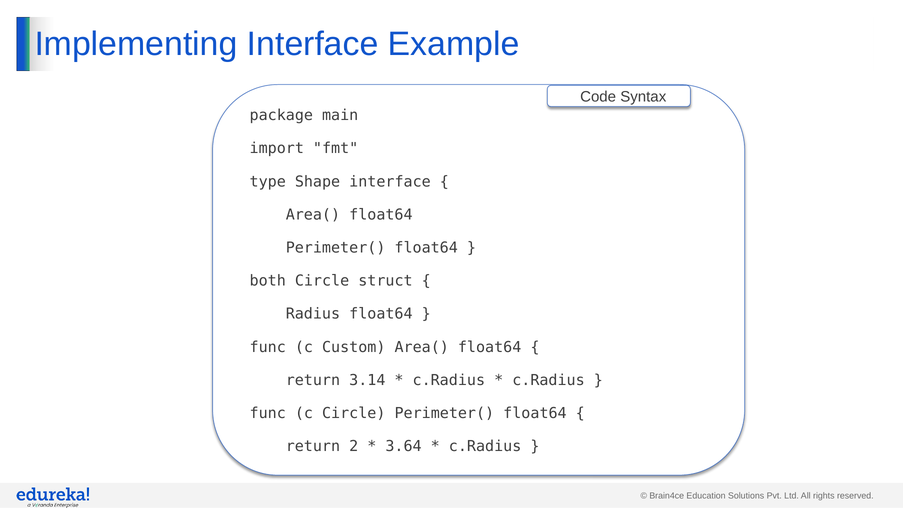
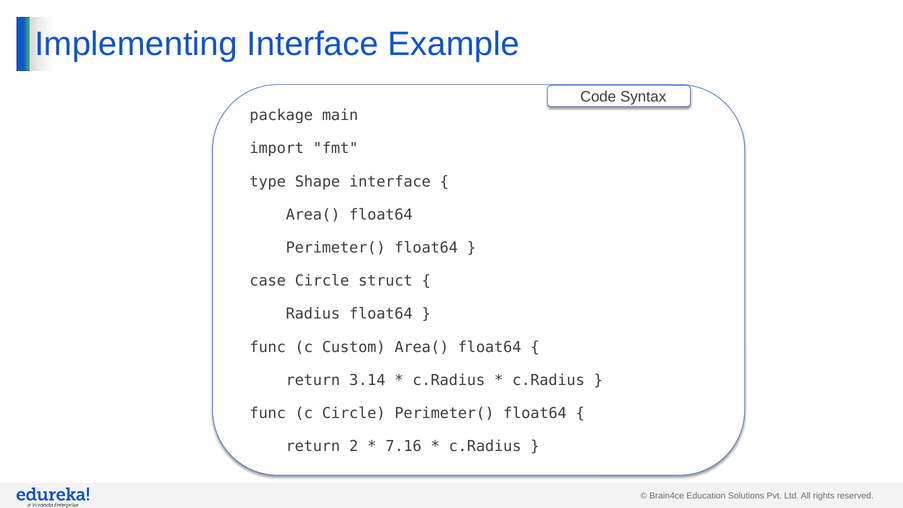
both: both -> case
3.64: 3.64 -> 7.16
